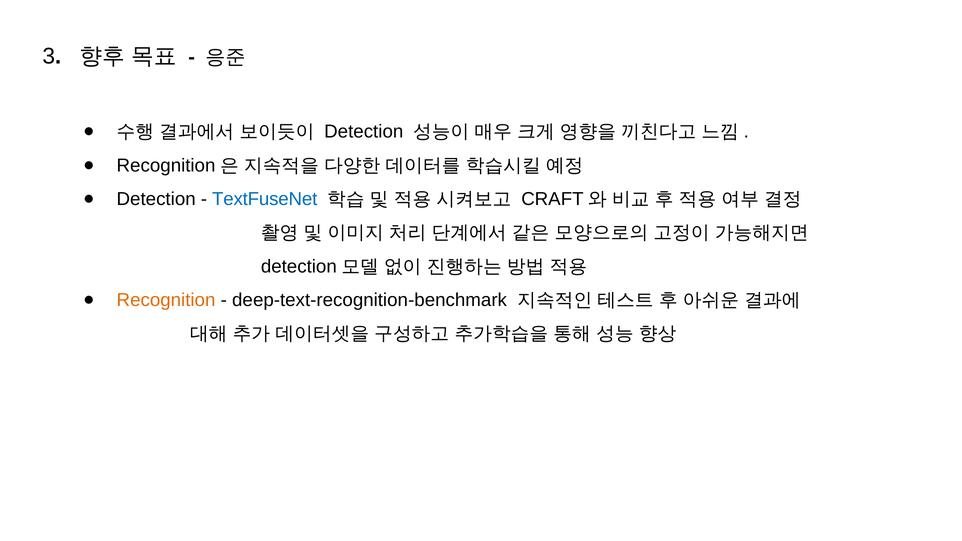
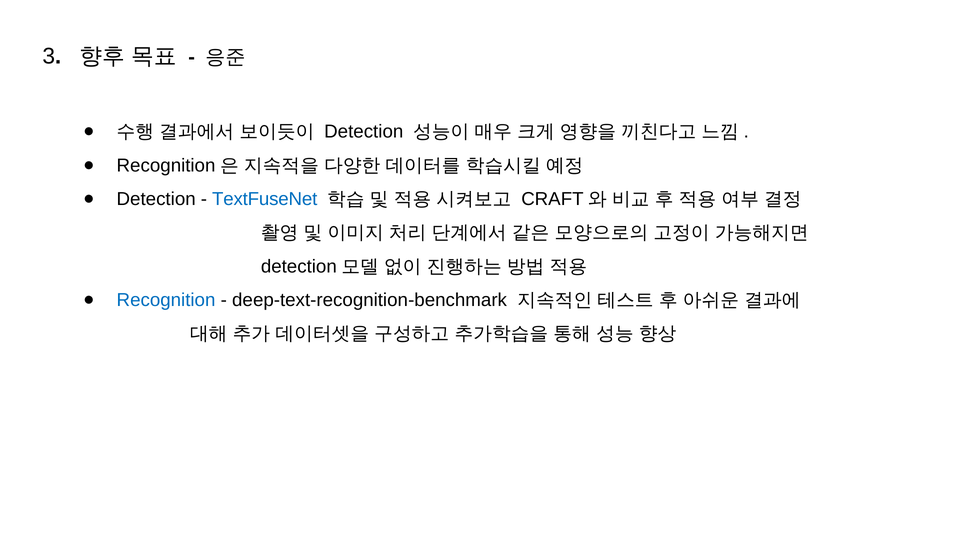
Recognition at (166, 300) colour: orange -> blue
